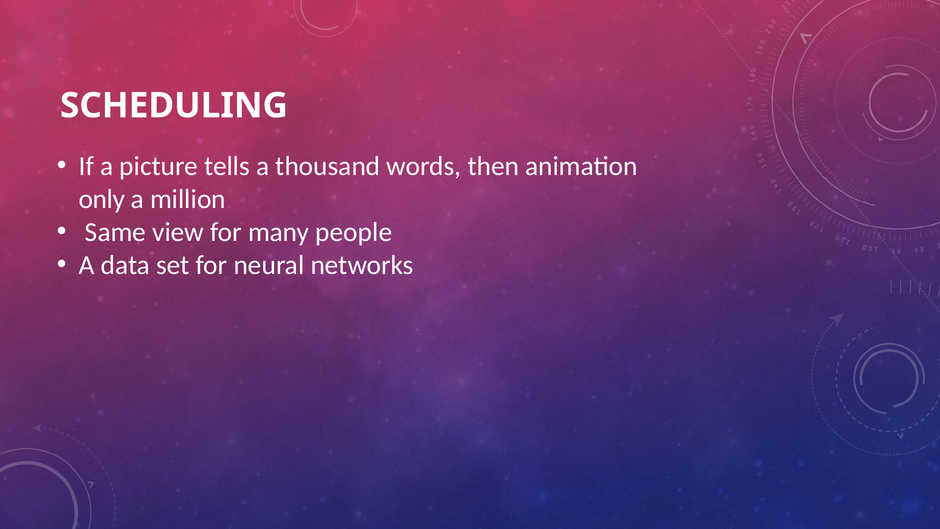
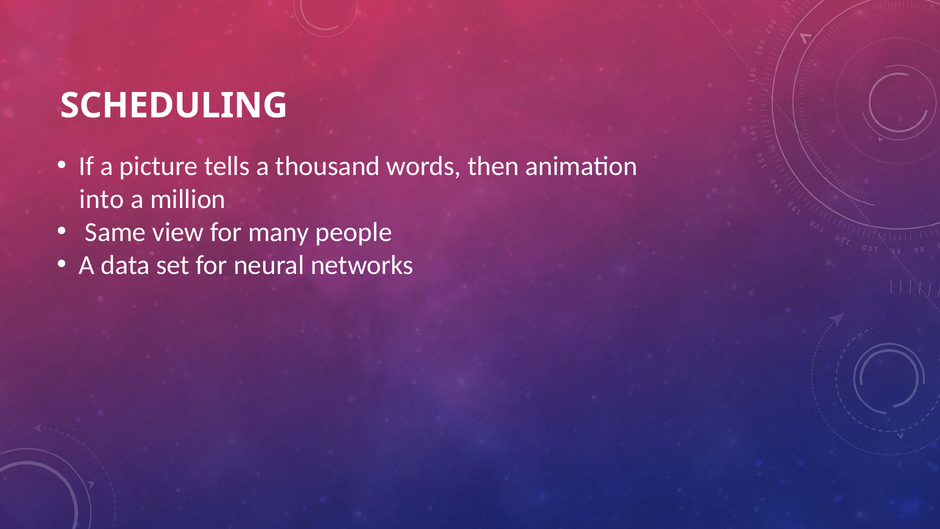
only: only -> into
